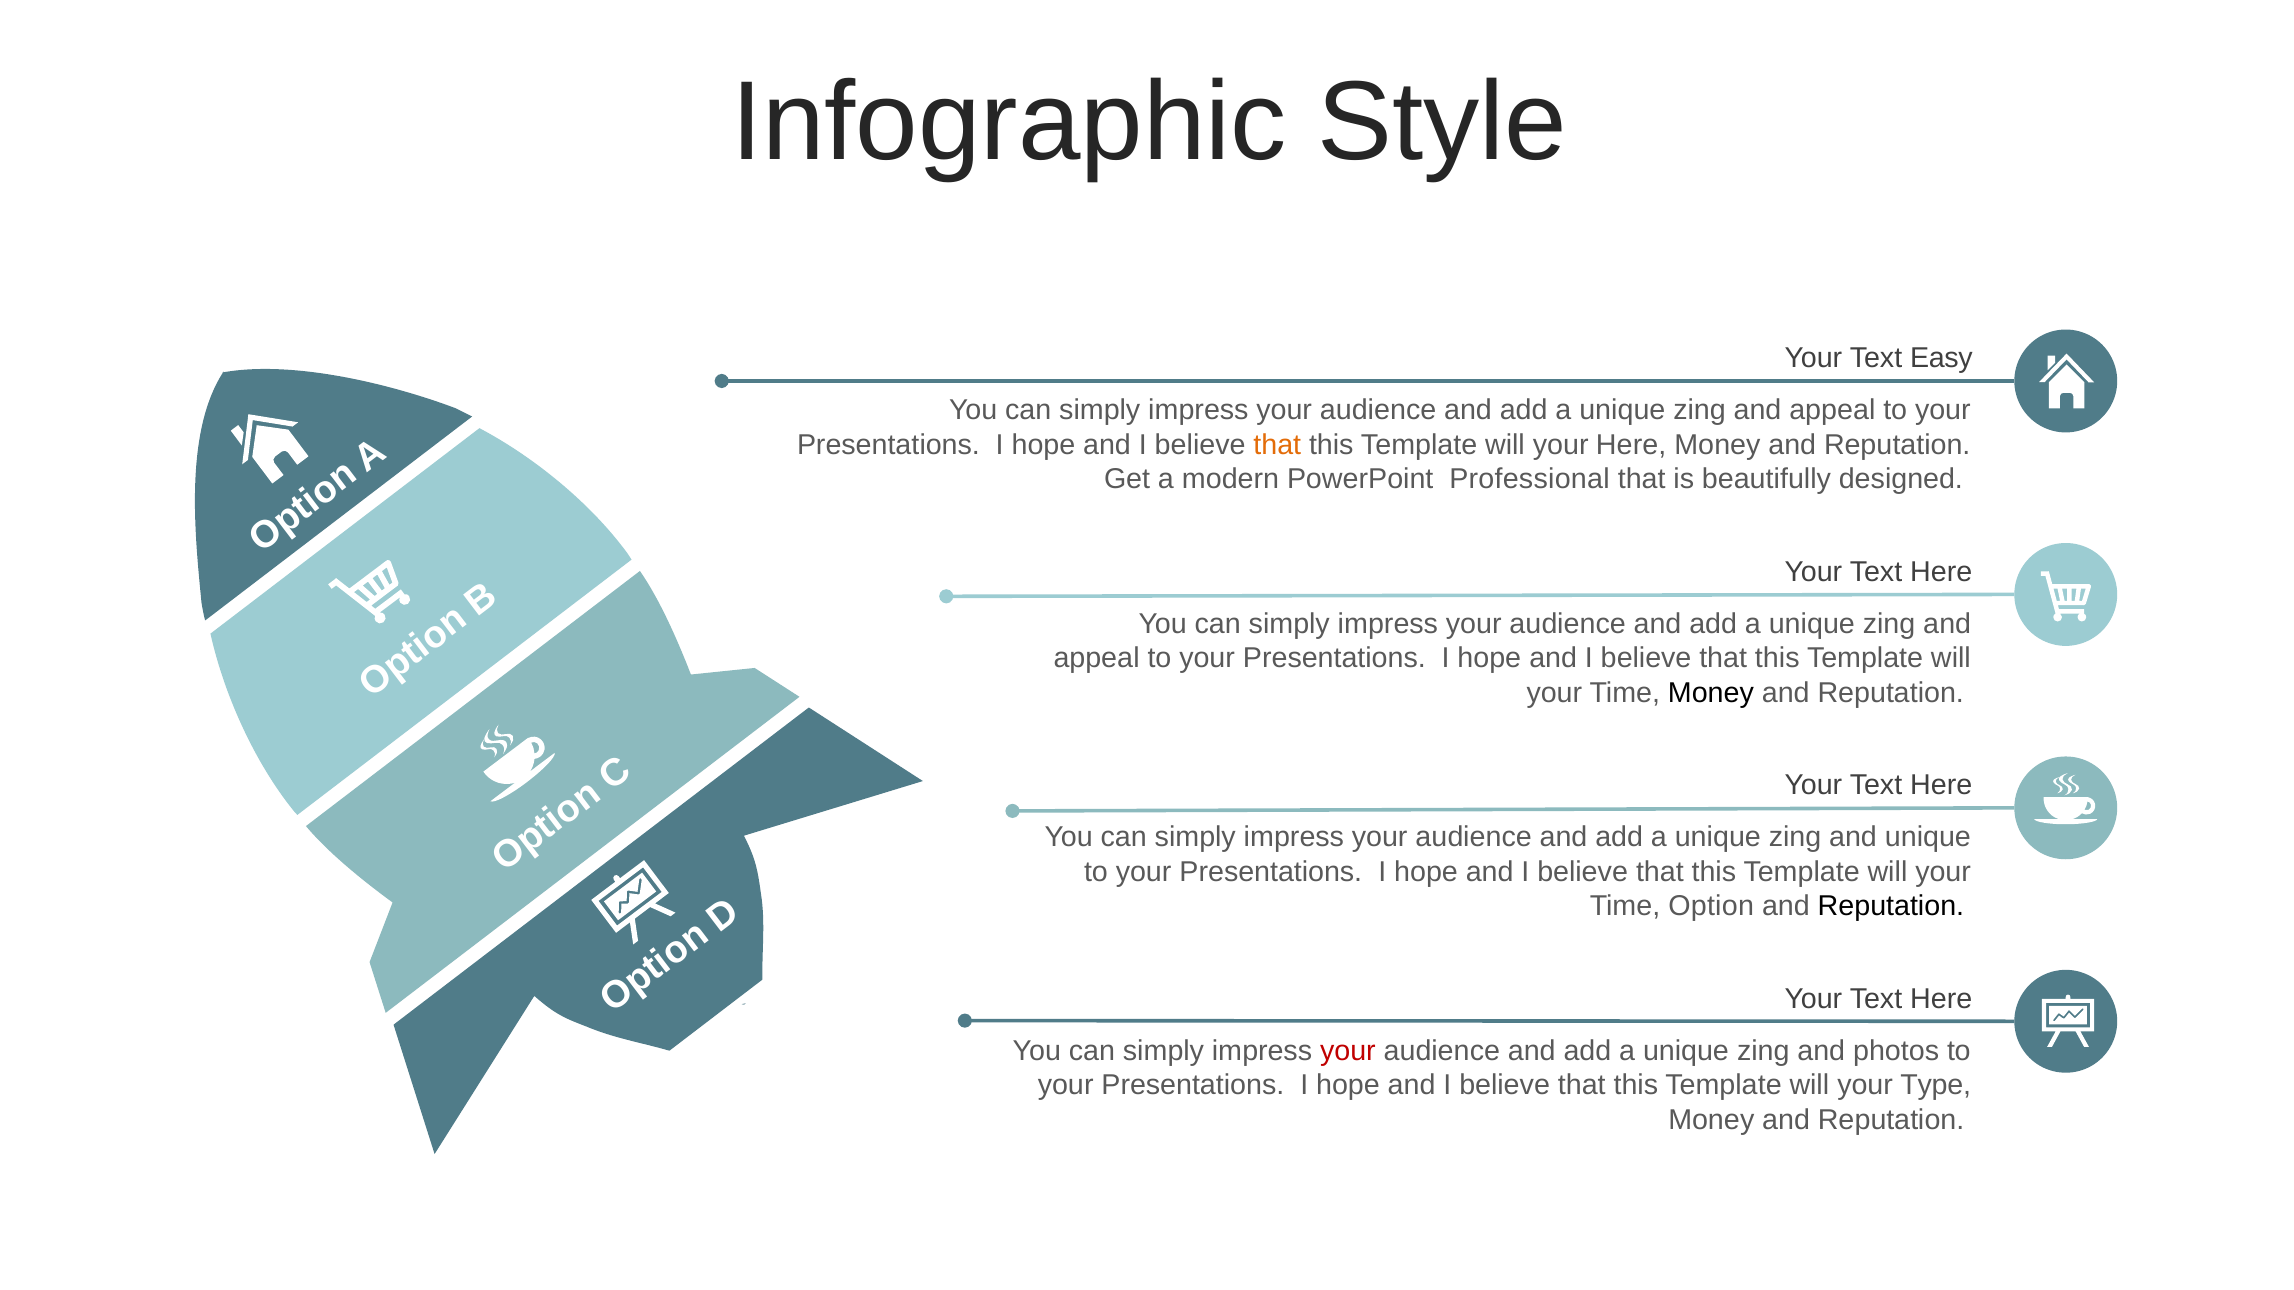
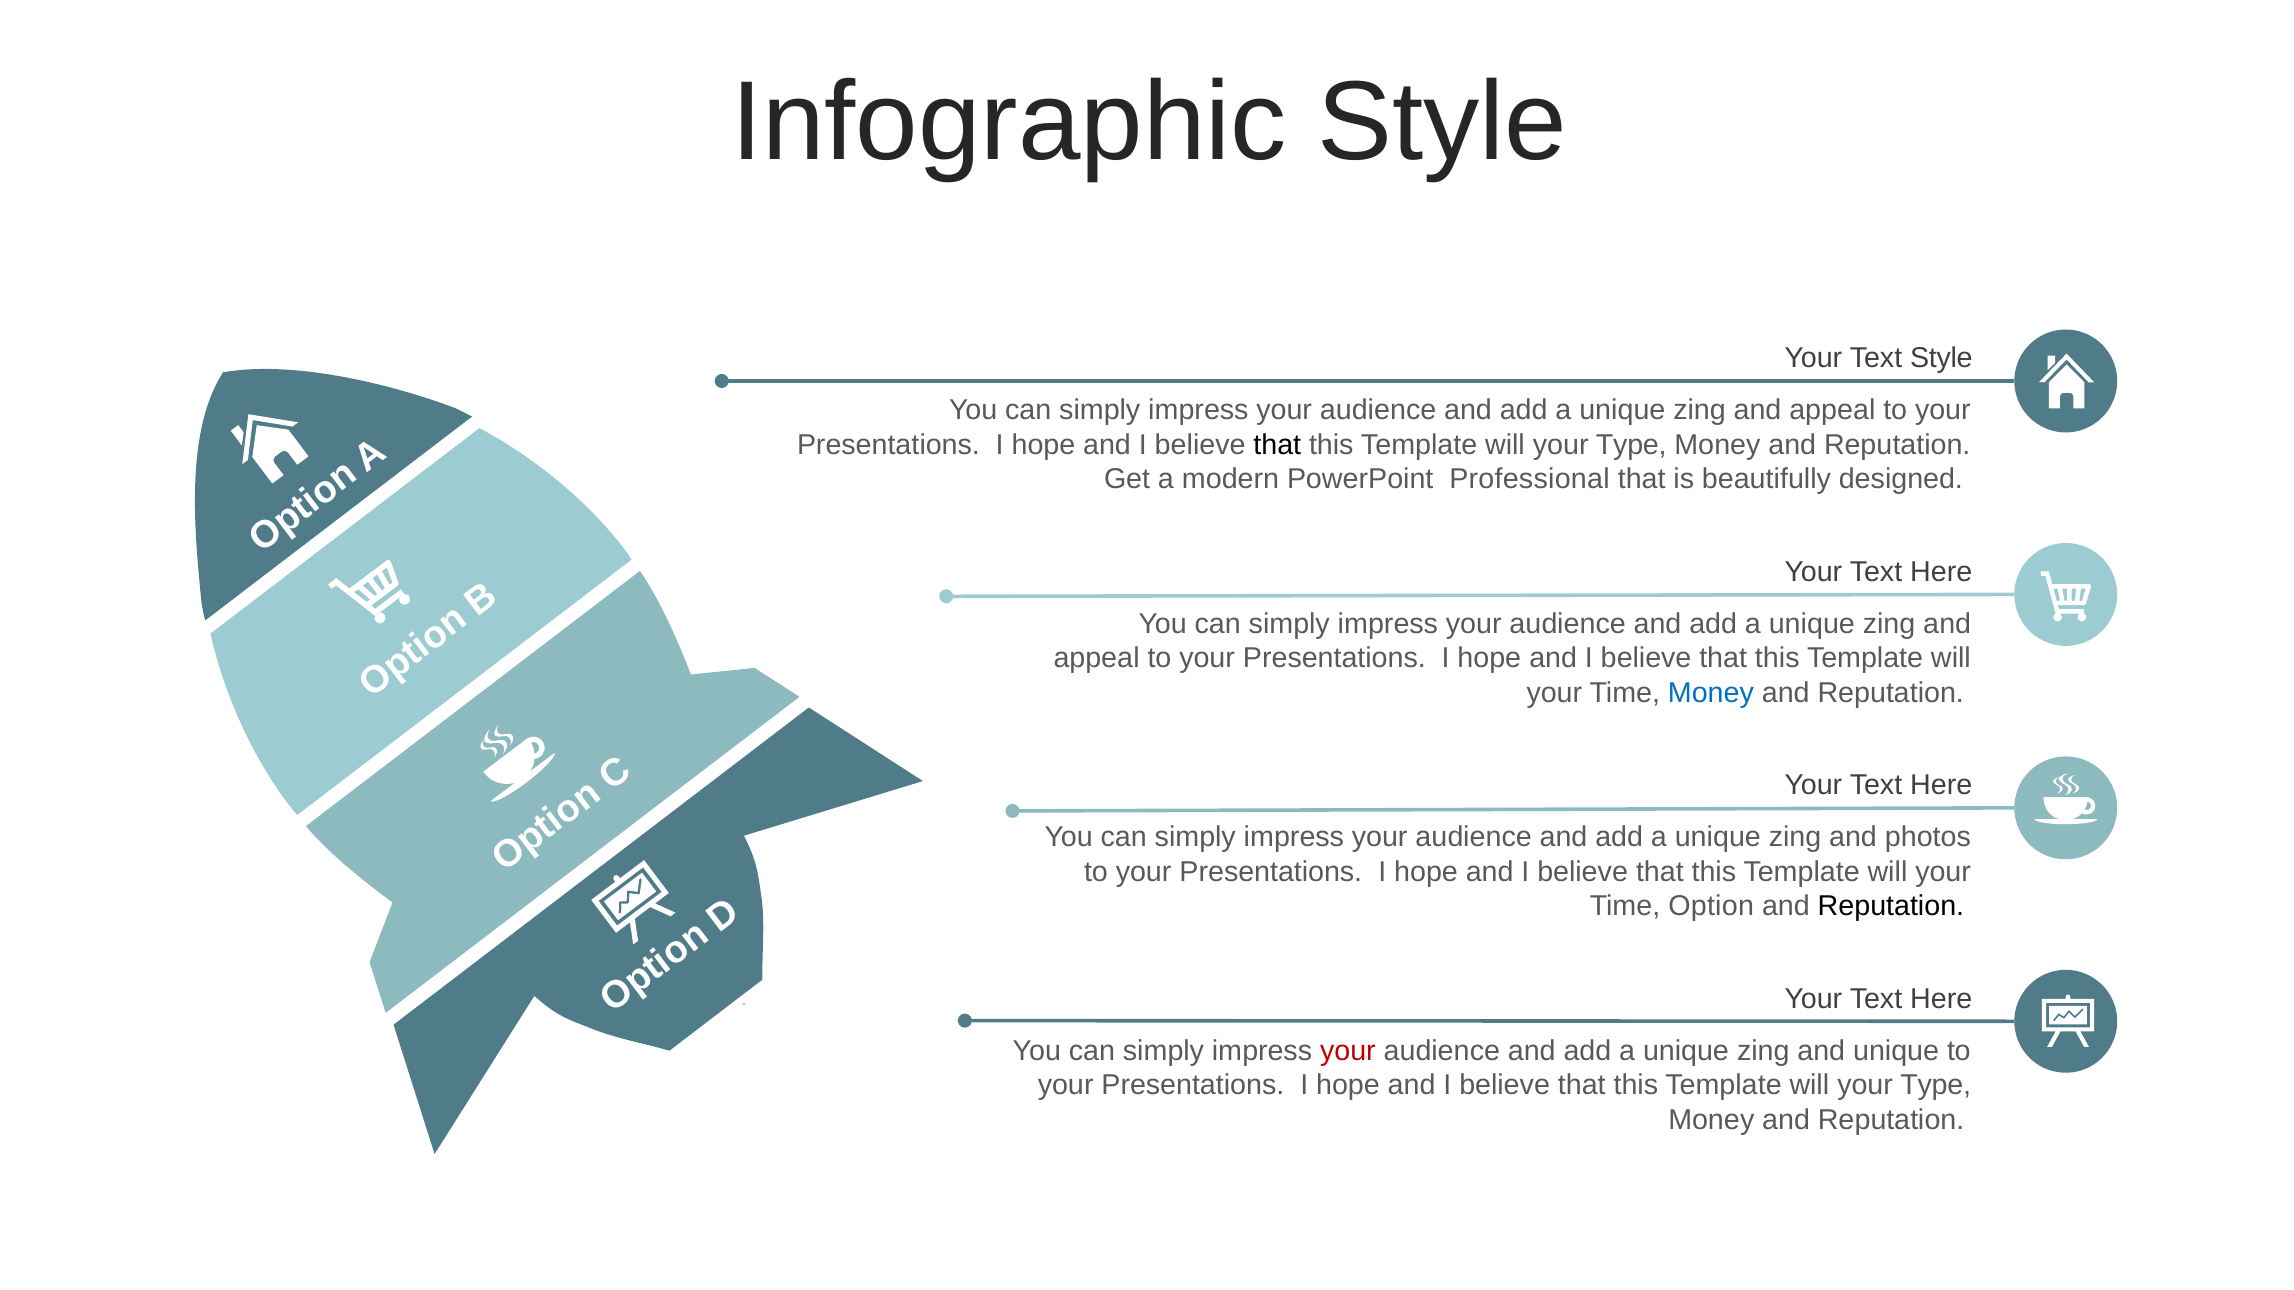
Text Easy: Easy -> Style
that at (1277, 445) colour: orange -> black
Here at (1631, 445): Here -> Type
Money at (1711, 693) colour: black -> blue
and unique: unique -> photos
and photos: photos -> unique
